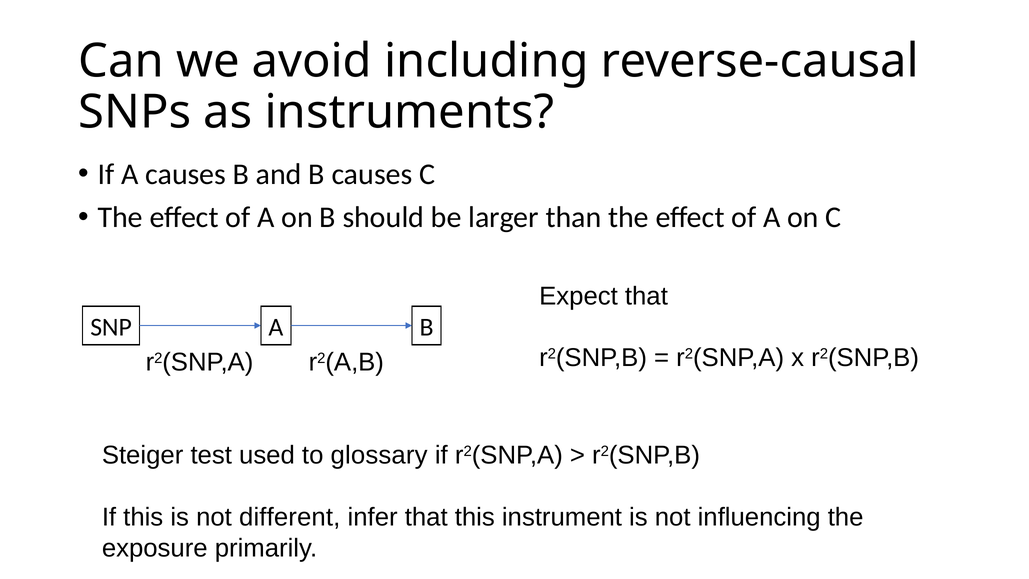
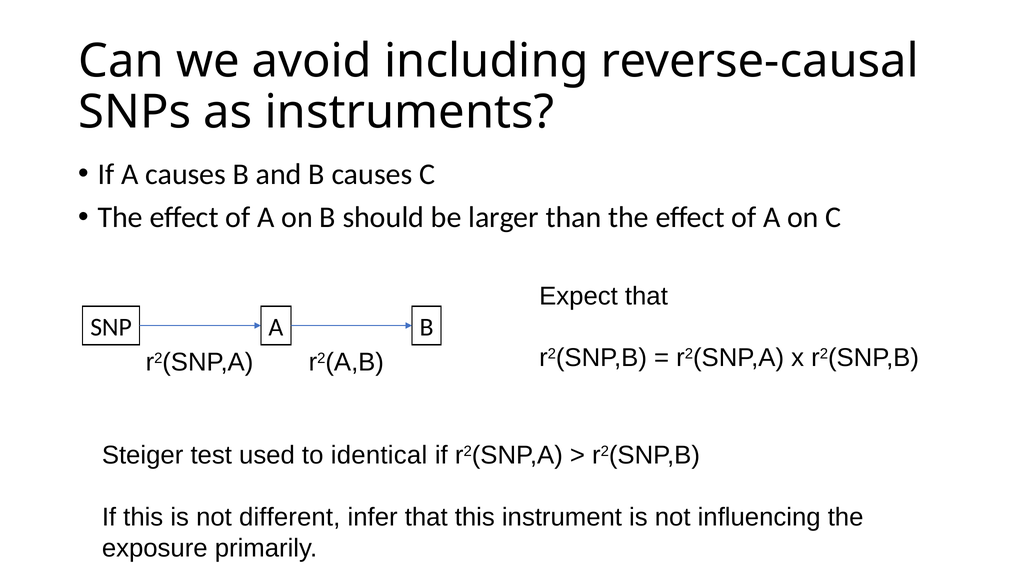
glossary: glossary -> identical
